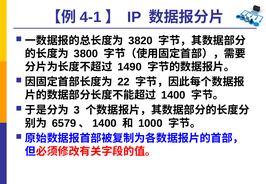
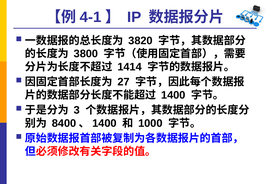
1490: 1490 -> 1414
22: 22 -> 27
6579: 6579 -> 8400
